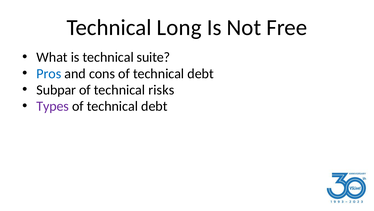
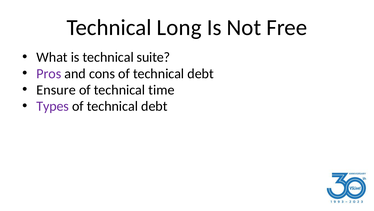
Pros colour: blue -> purple
Subpar: Subpar -> Ensure
risks: risks -> time
